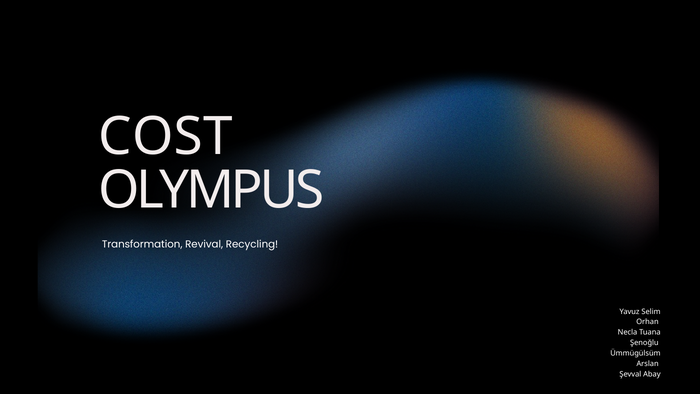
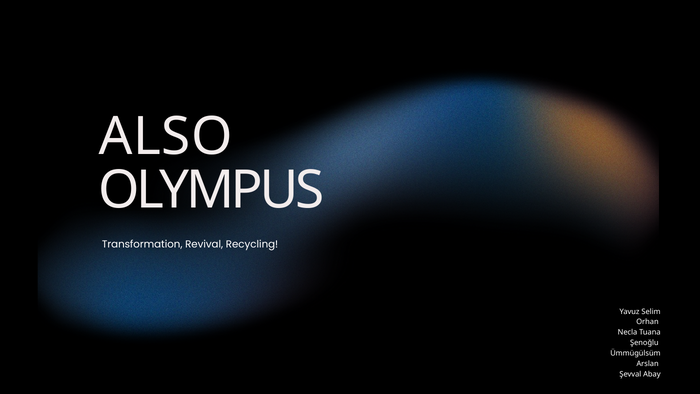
COST: COST -> ALSO
